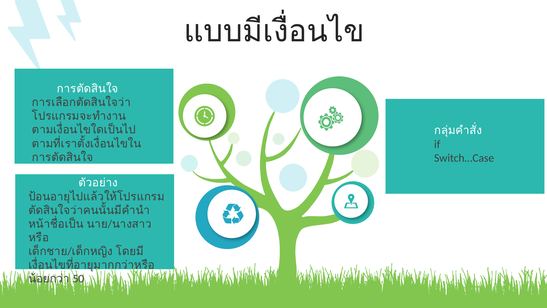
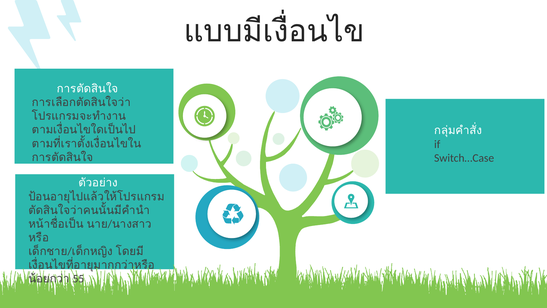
50: 50 -> 55
